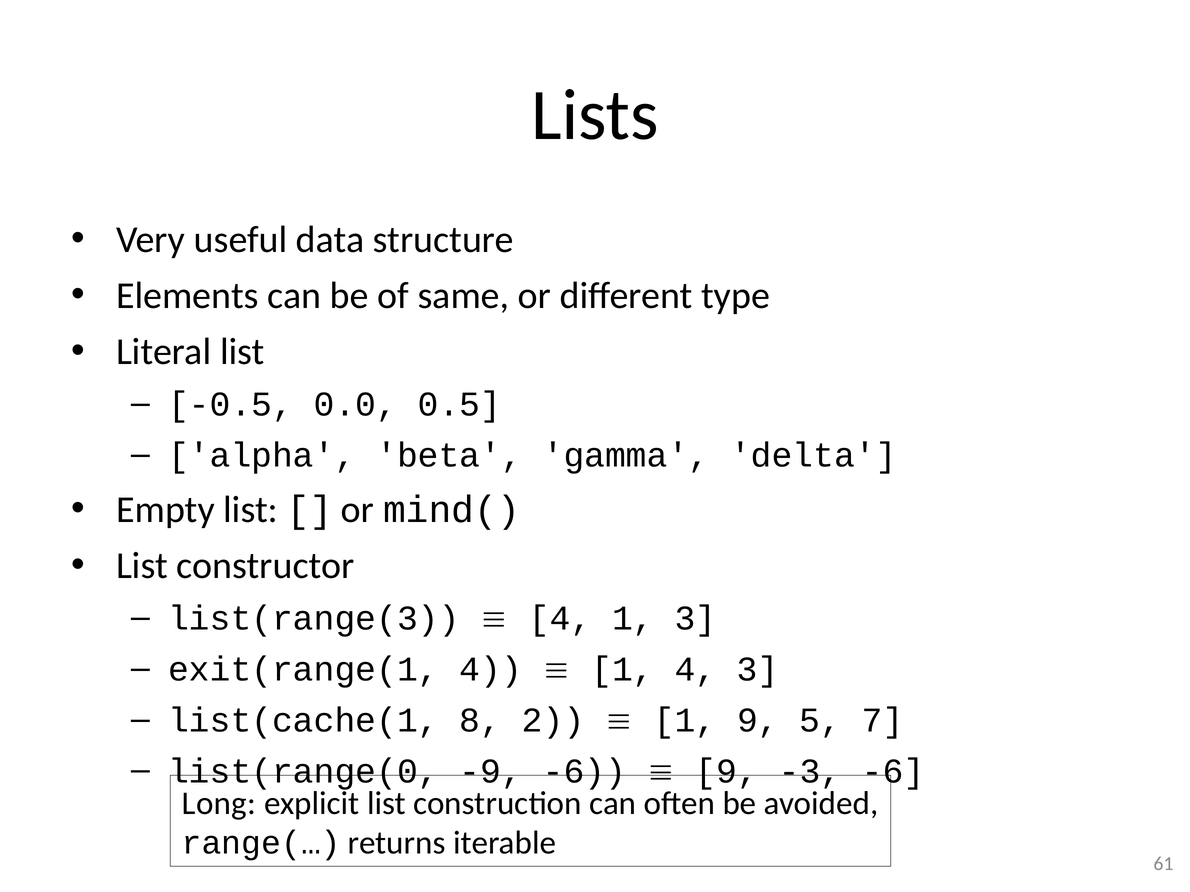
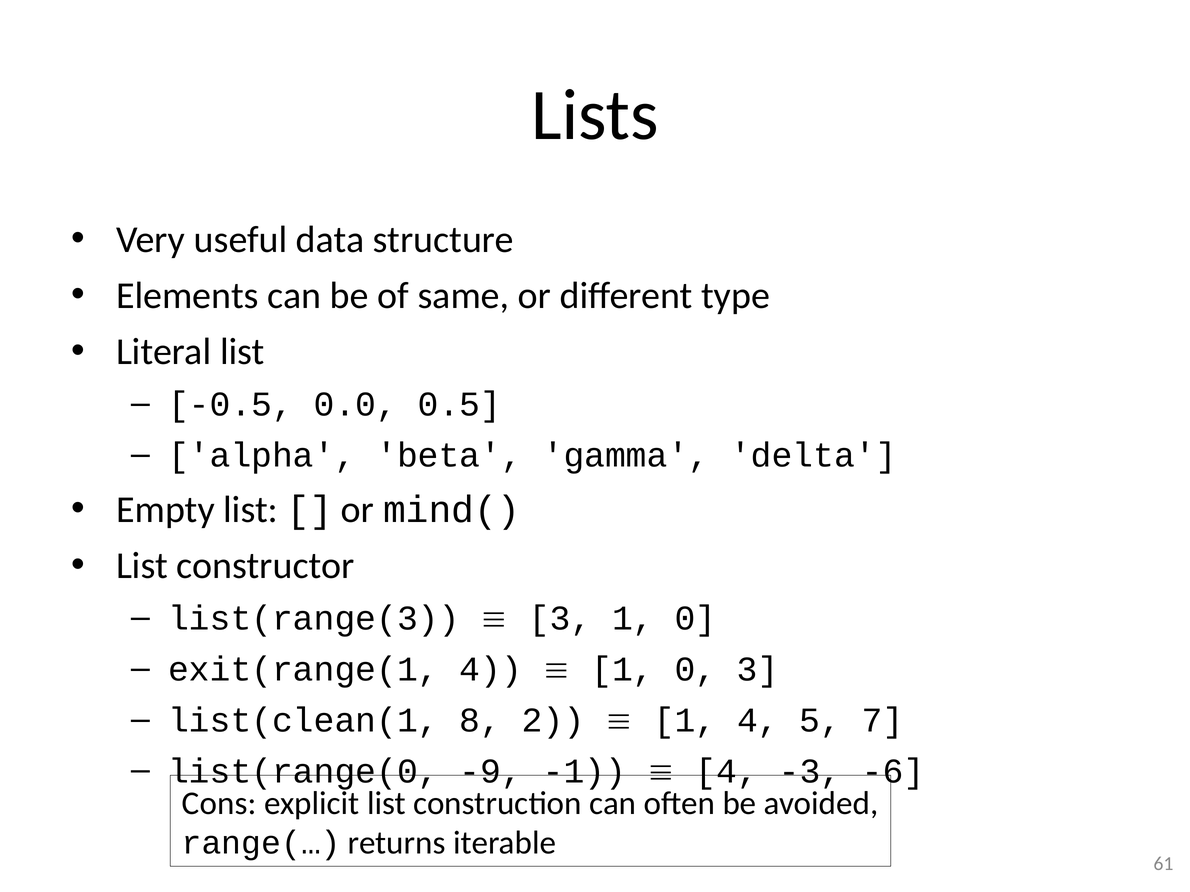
4 at (560, 619): 4 -> 3
3 at (695, 619): 3 -> 0
4 at (695, 670): 4 -> 0
list(cache(1: list(cache(1 -> list(clean(1
1 9: 9 -> 4
-9 -6: -6 -> -1
9 at (727, 772): 9 -> 4
Long: Long -> Cons
